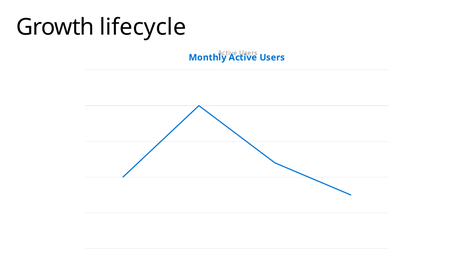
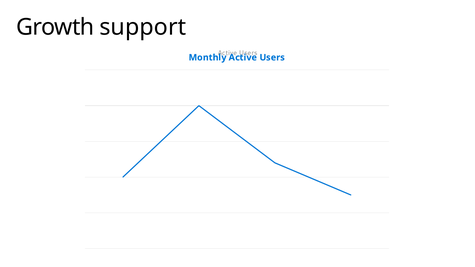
lifecycle: lifecycle -> support
